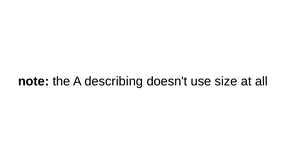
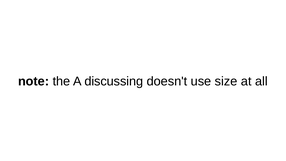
describing: describing -> discussing
